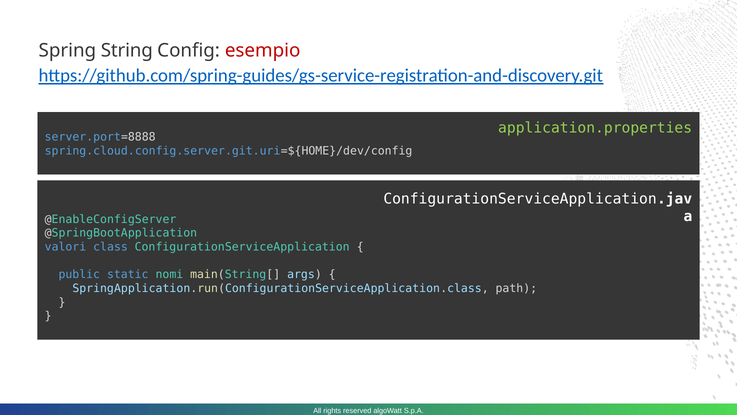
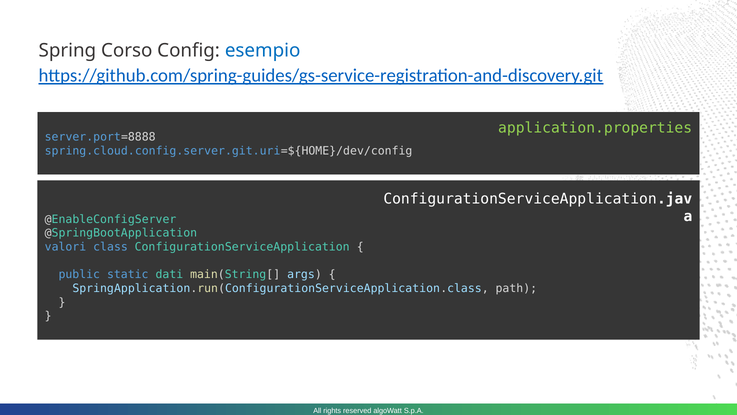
String: String -> Corso
esempio colour: red -> blue
nomi: nomi -> dati
